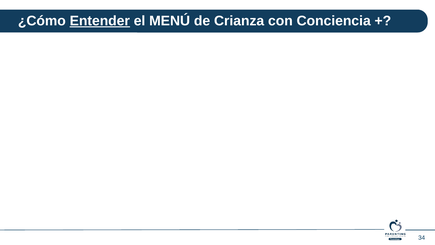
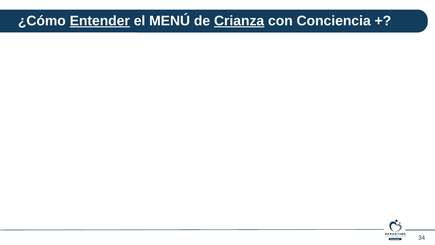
Crianza underline: none -> present
